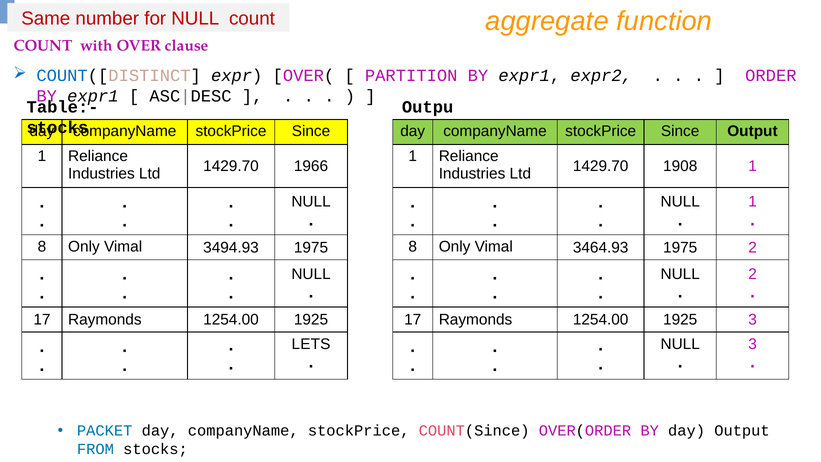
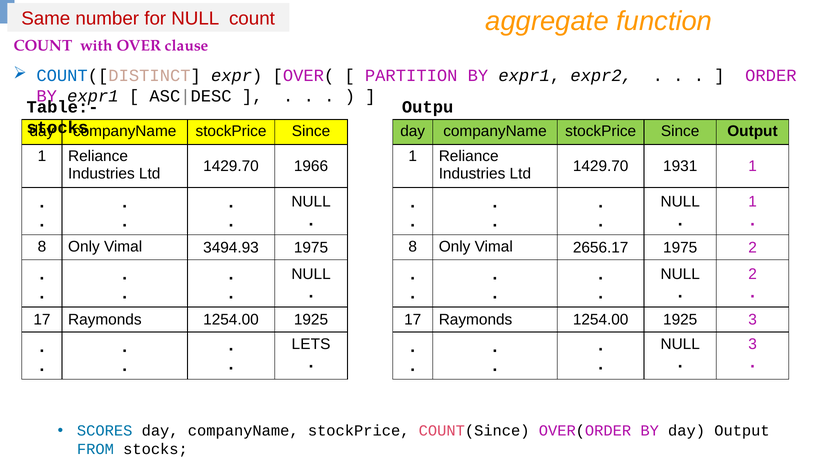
1908: 1908 -> 1931
3464.93: 3464.93 -> 2656.17
PACKET: PACKET -> SCORES
